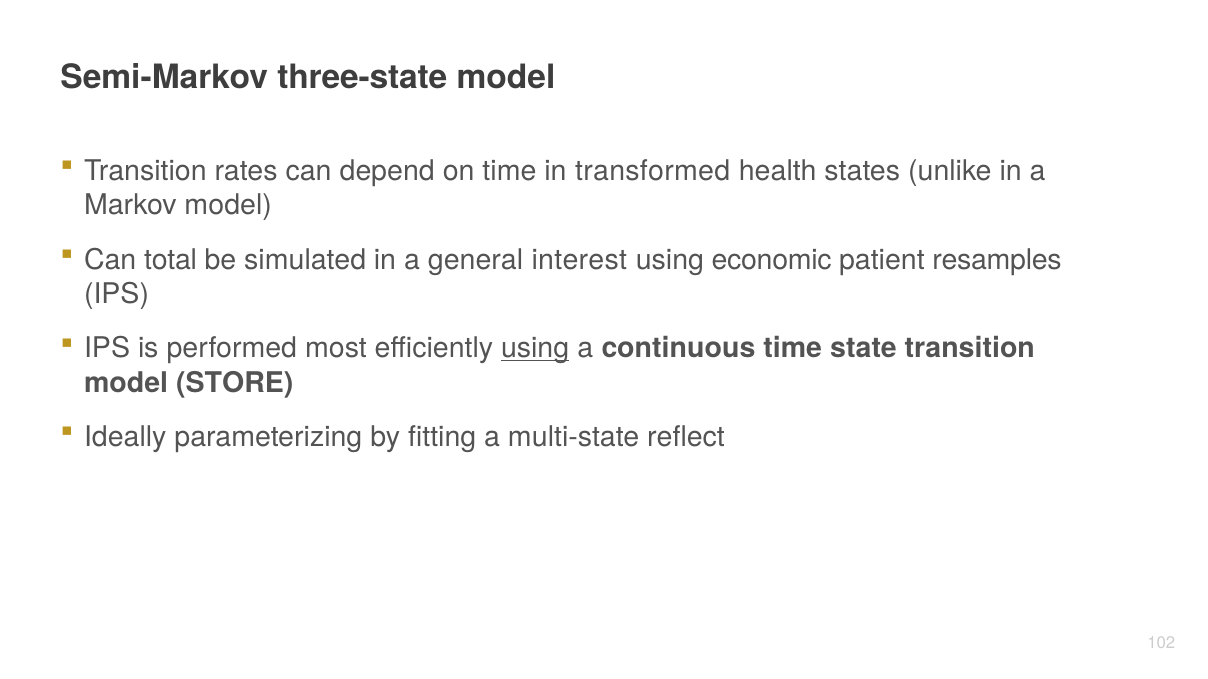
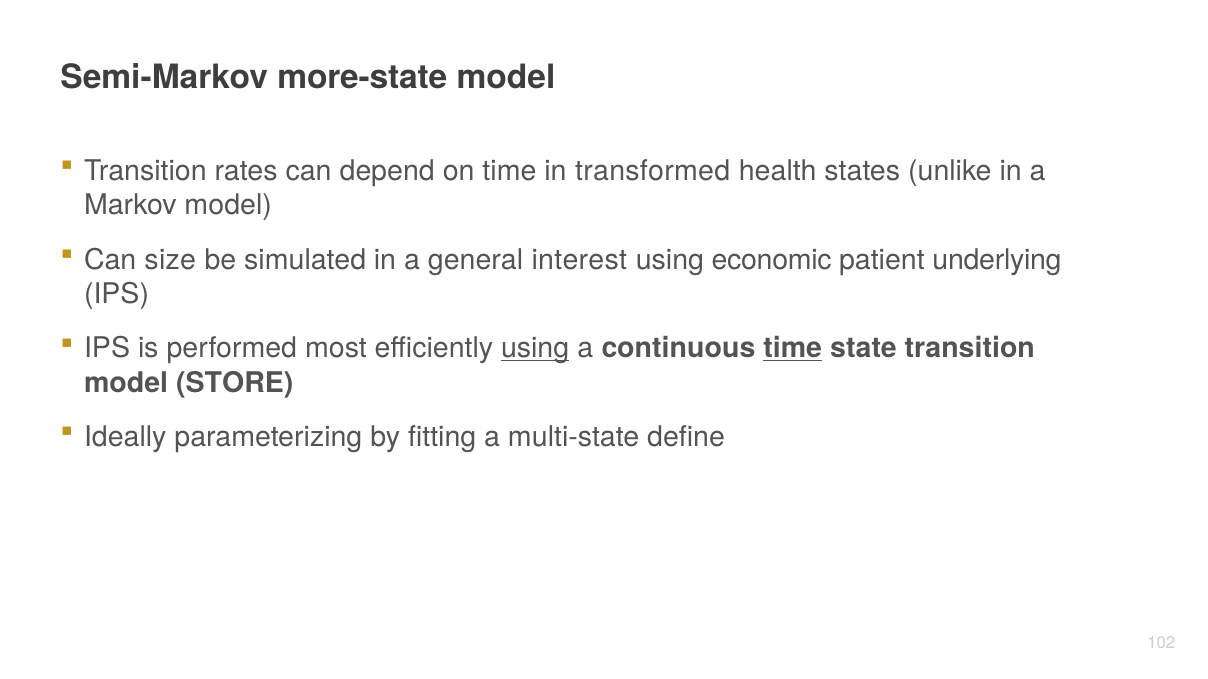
three-state: three-state -> more-state
total: total -> size
resamples: resamples -> underlying
time at (793, 349) underline: none -> present
reflect: reflect -> define
